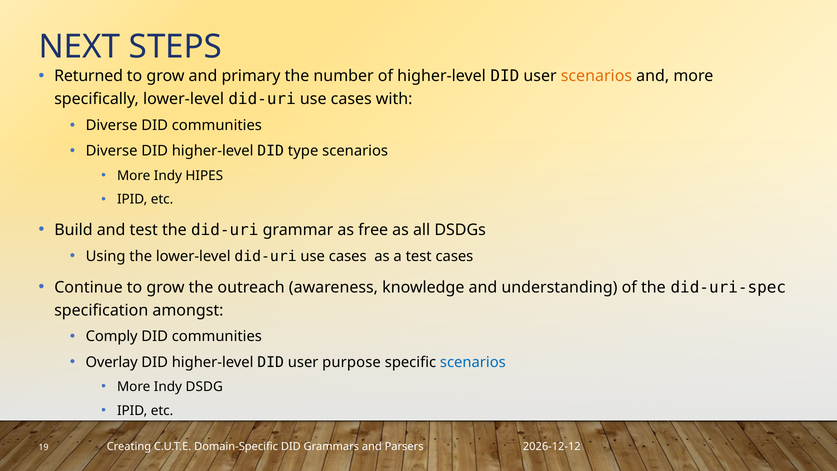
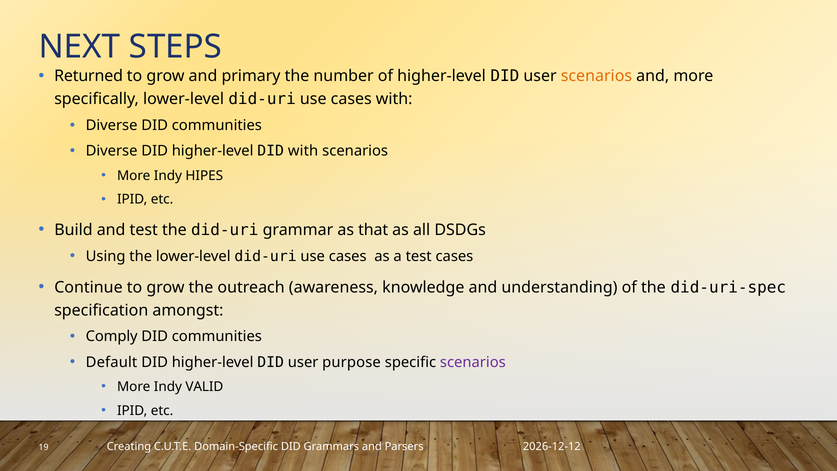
DID type: type -> with
free: free -> that
Overlay: Overlay -> Default
scenarios at (473, 362) colour: blue -> purple
DSDG: DSDG -> VALID
